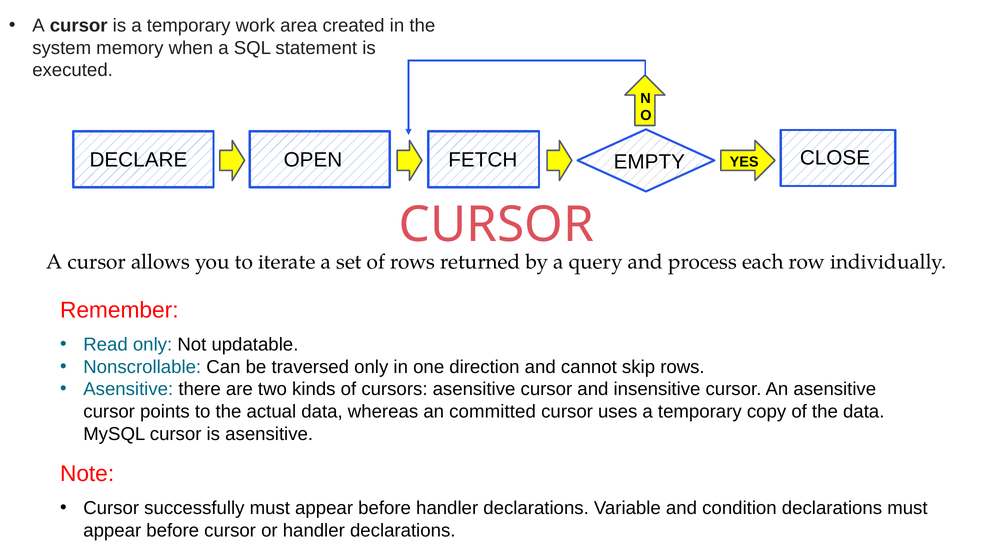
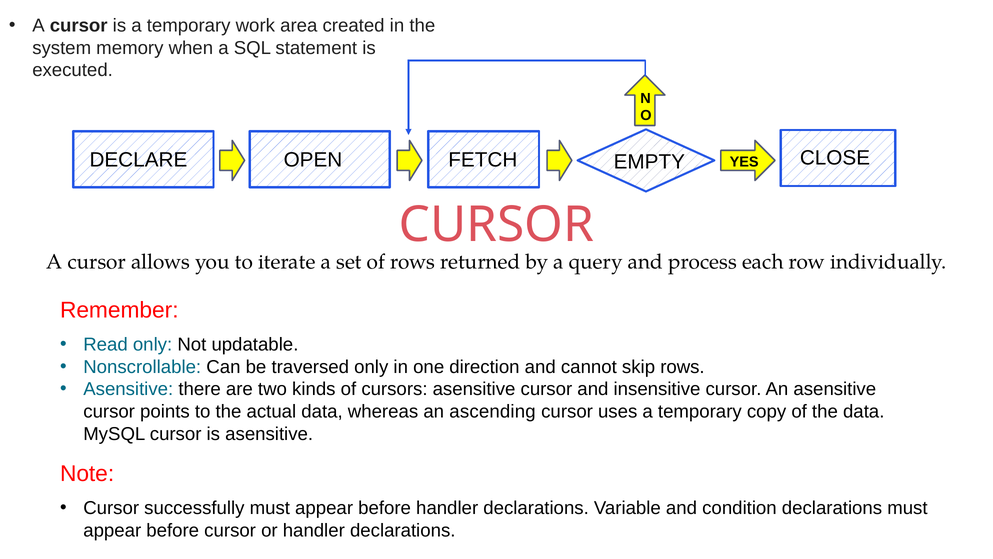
committed: committed -> ascending
